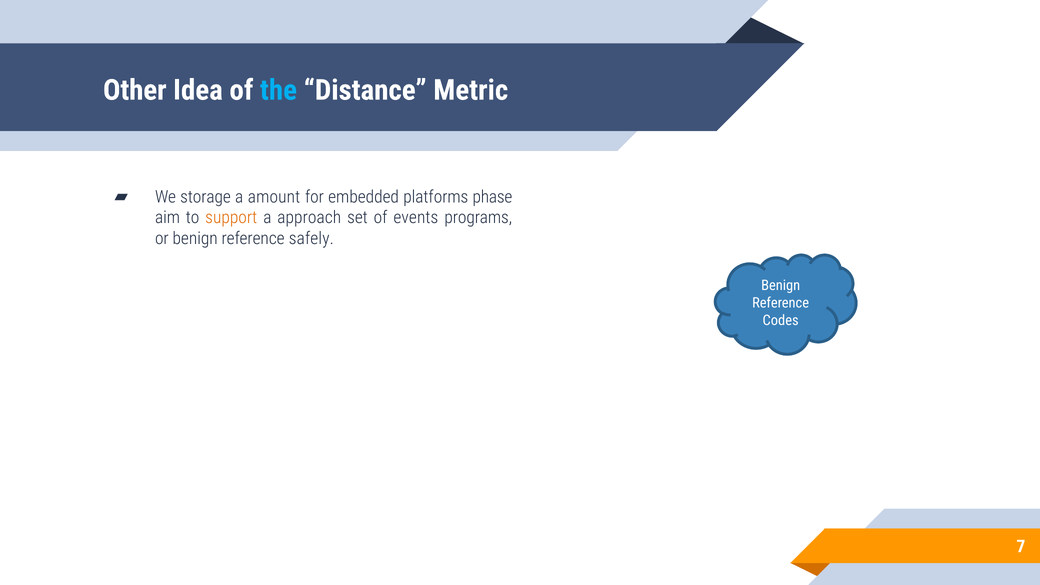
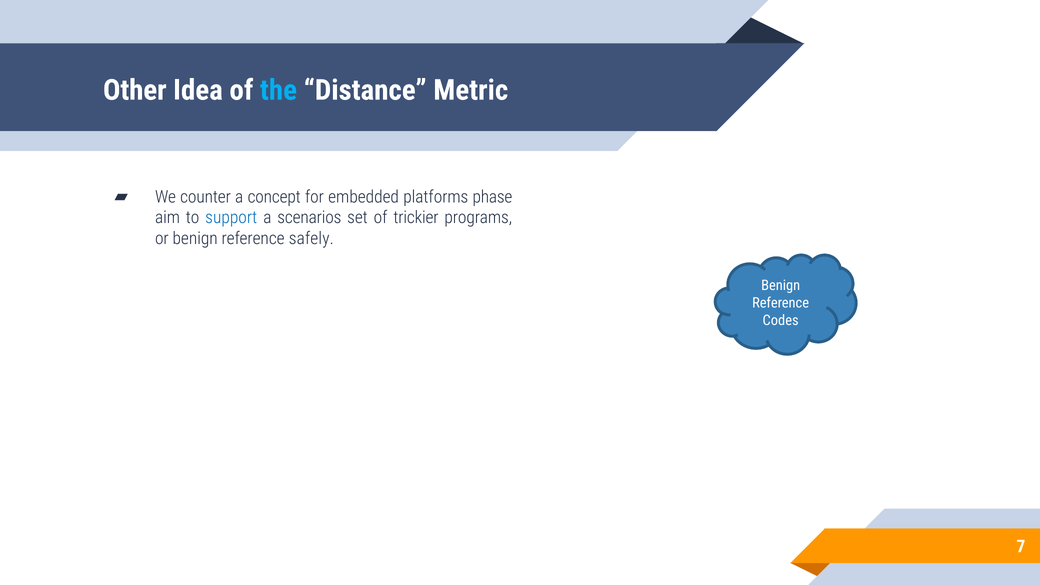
storage: storage -> counter
amount: amount -> concept
support colour: orange -> blue
approach: approach -> scenarios
events: events -> trickier
